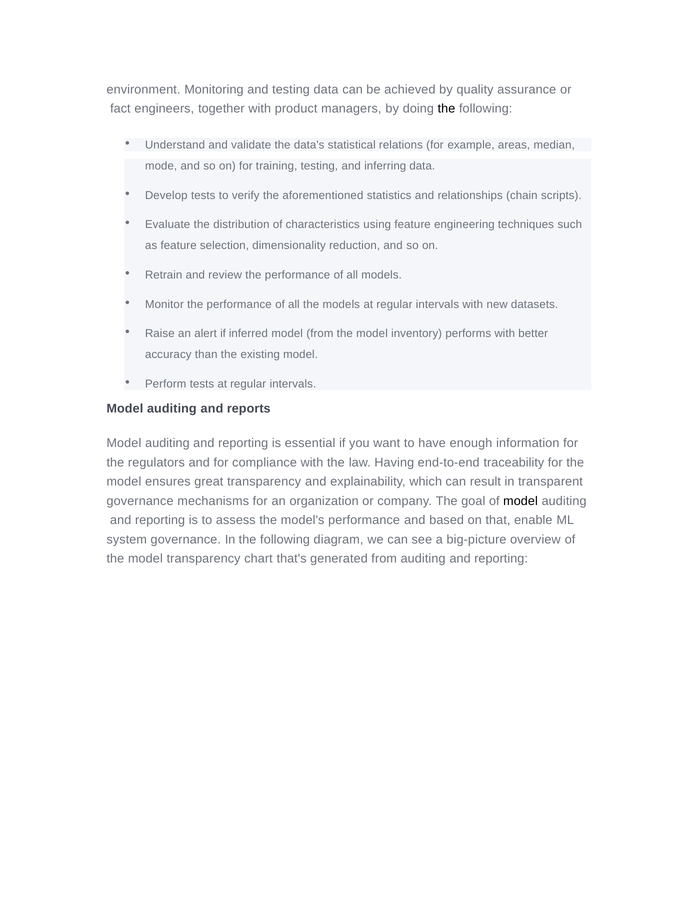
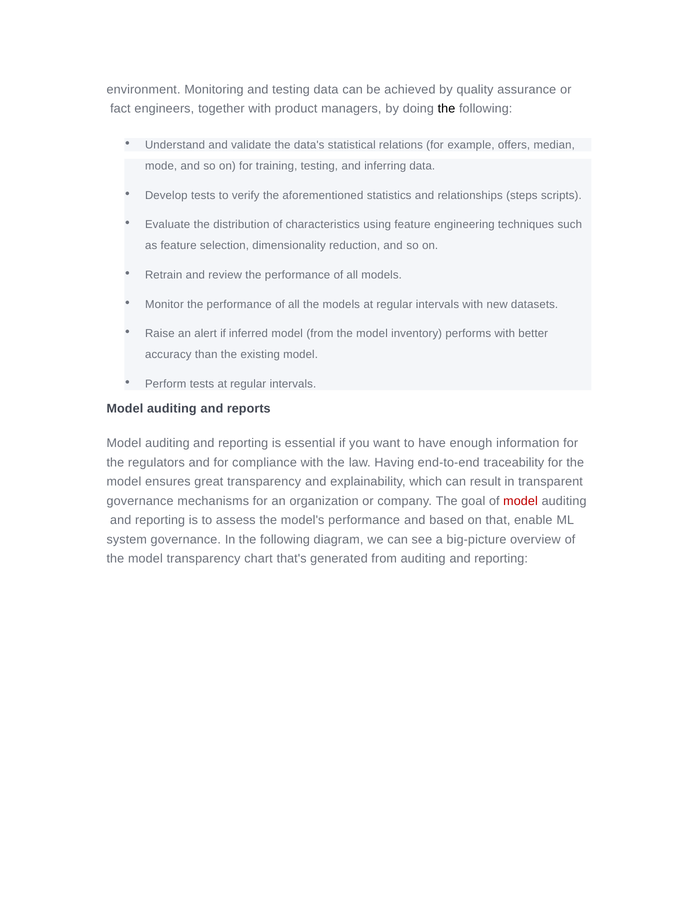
areas: areas -> offers
chain: chain -> steps
model at (521, 501) colour: black -> red
